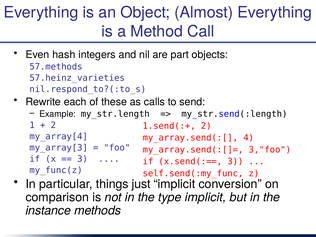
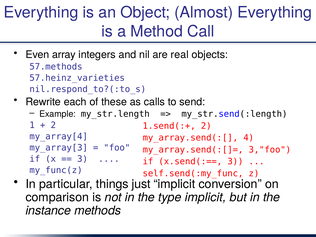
hash: hash -> array
part: part -> real
